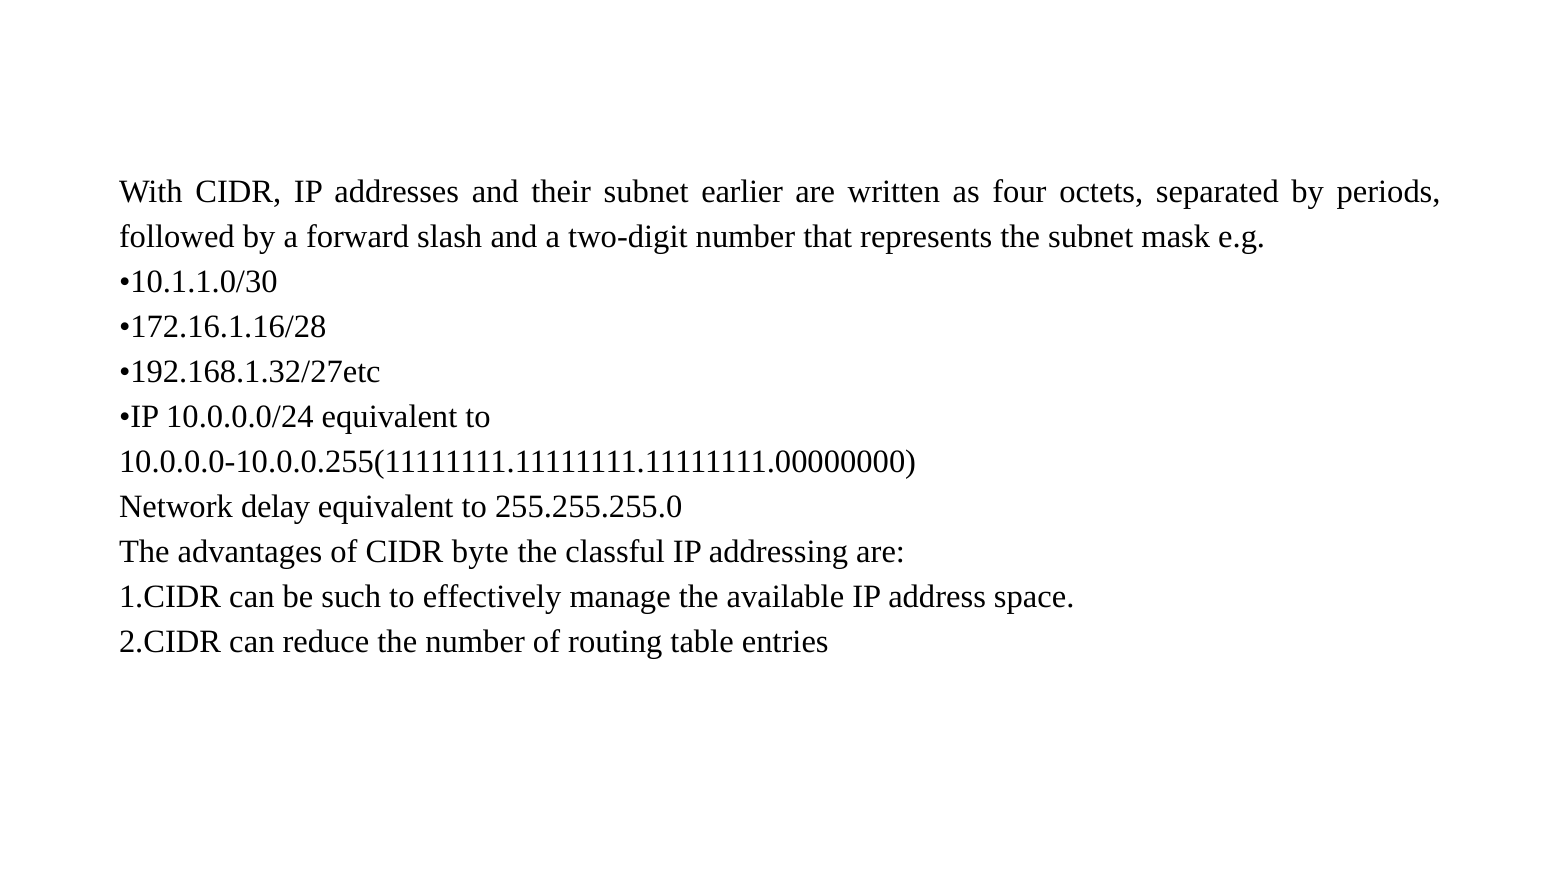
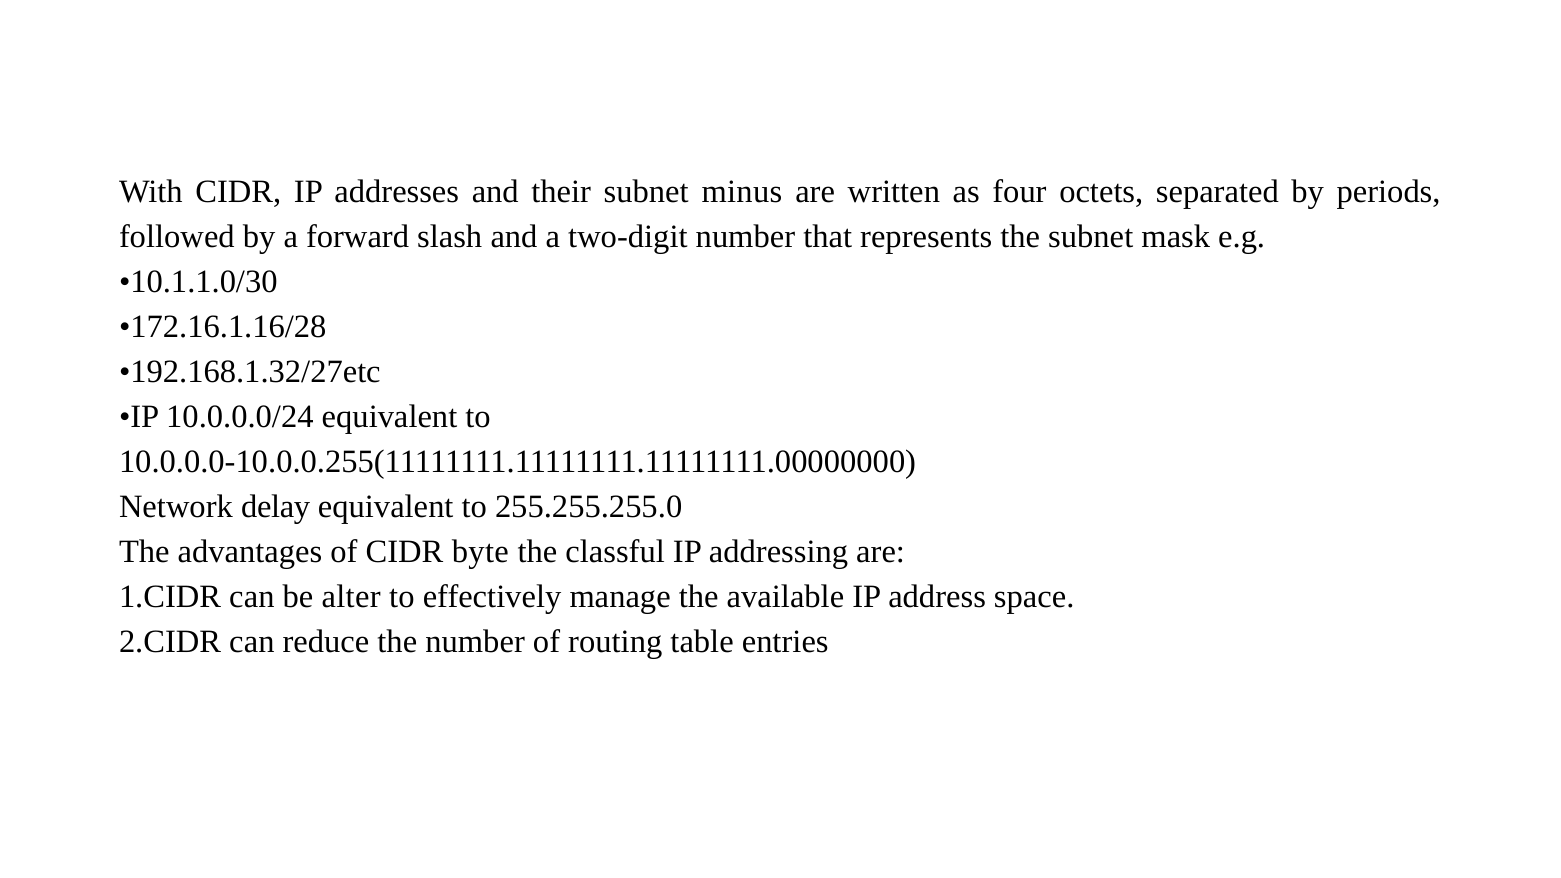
earlier: earlier -> minus
such: such -> alter
